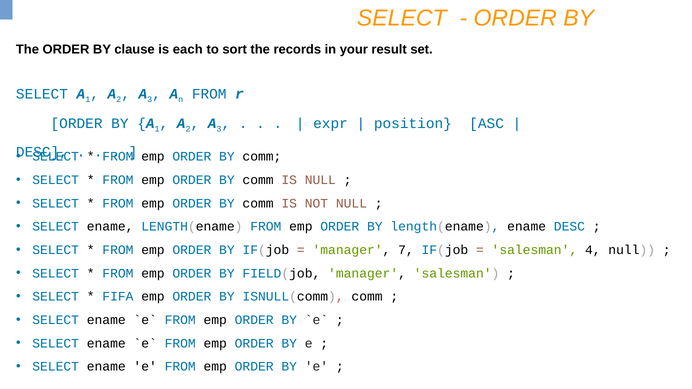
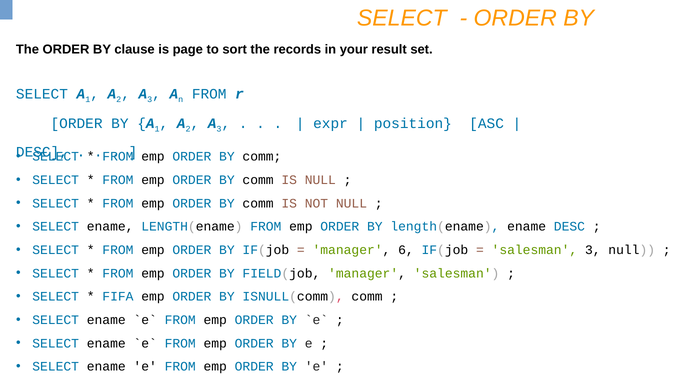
each: each -> page
7: 7 -> 6
salesman 4: 4 -> 3
